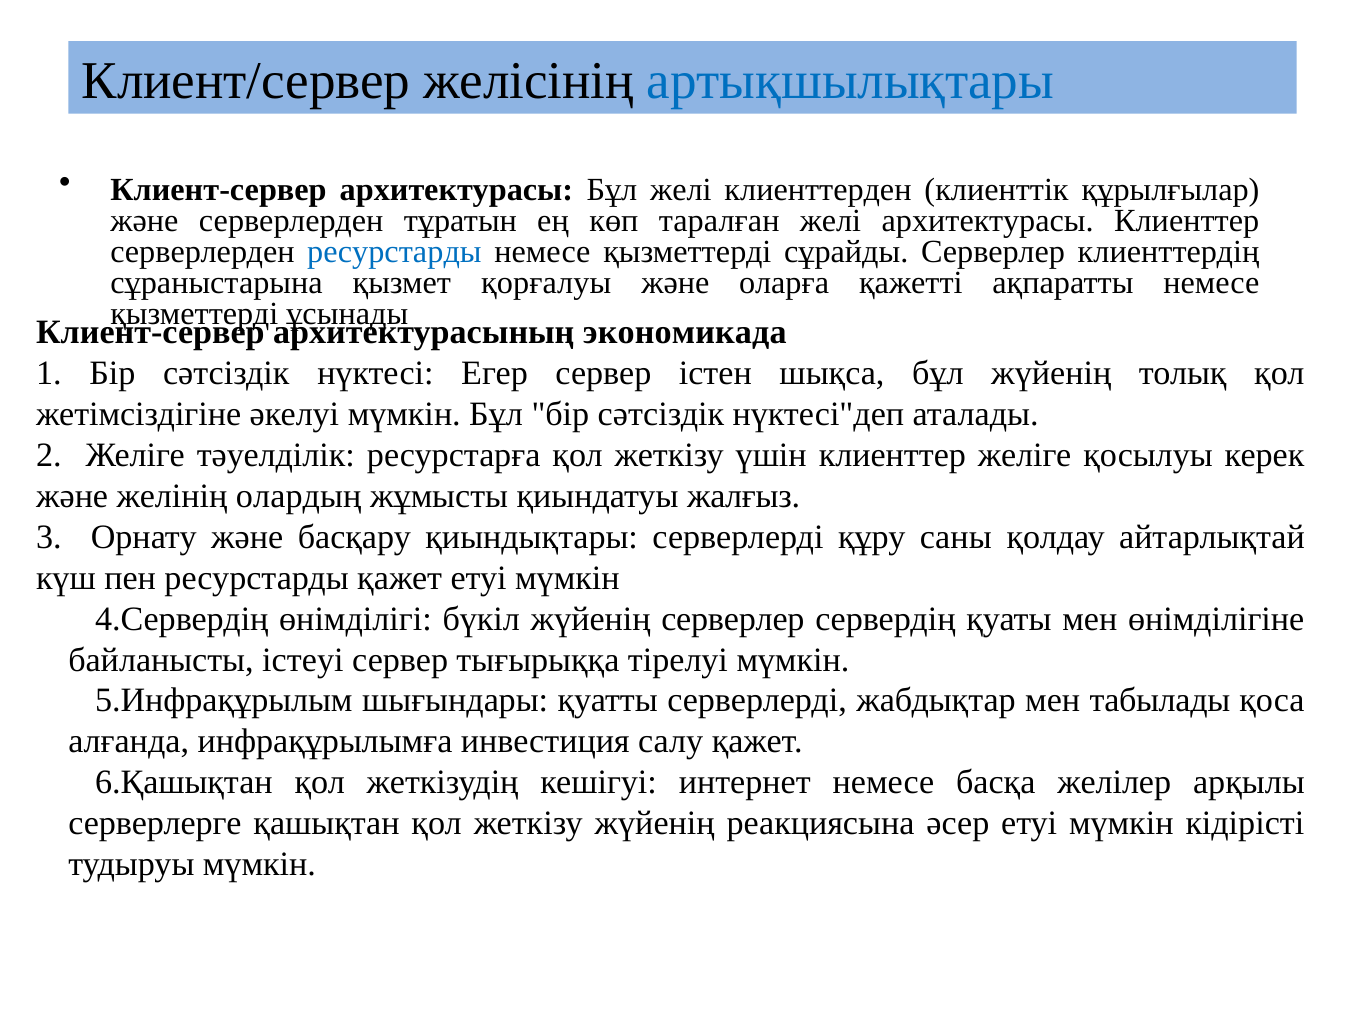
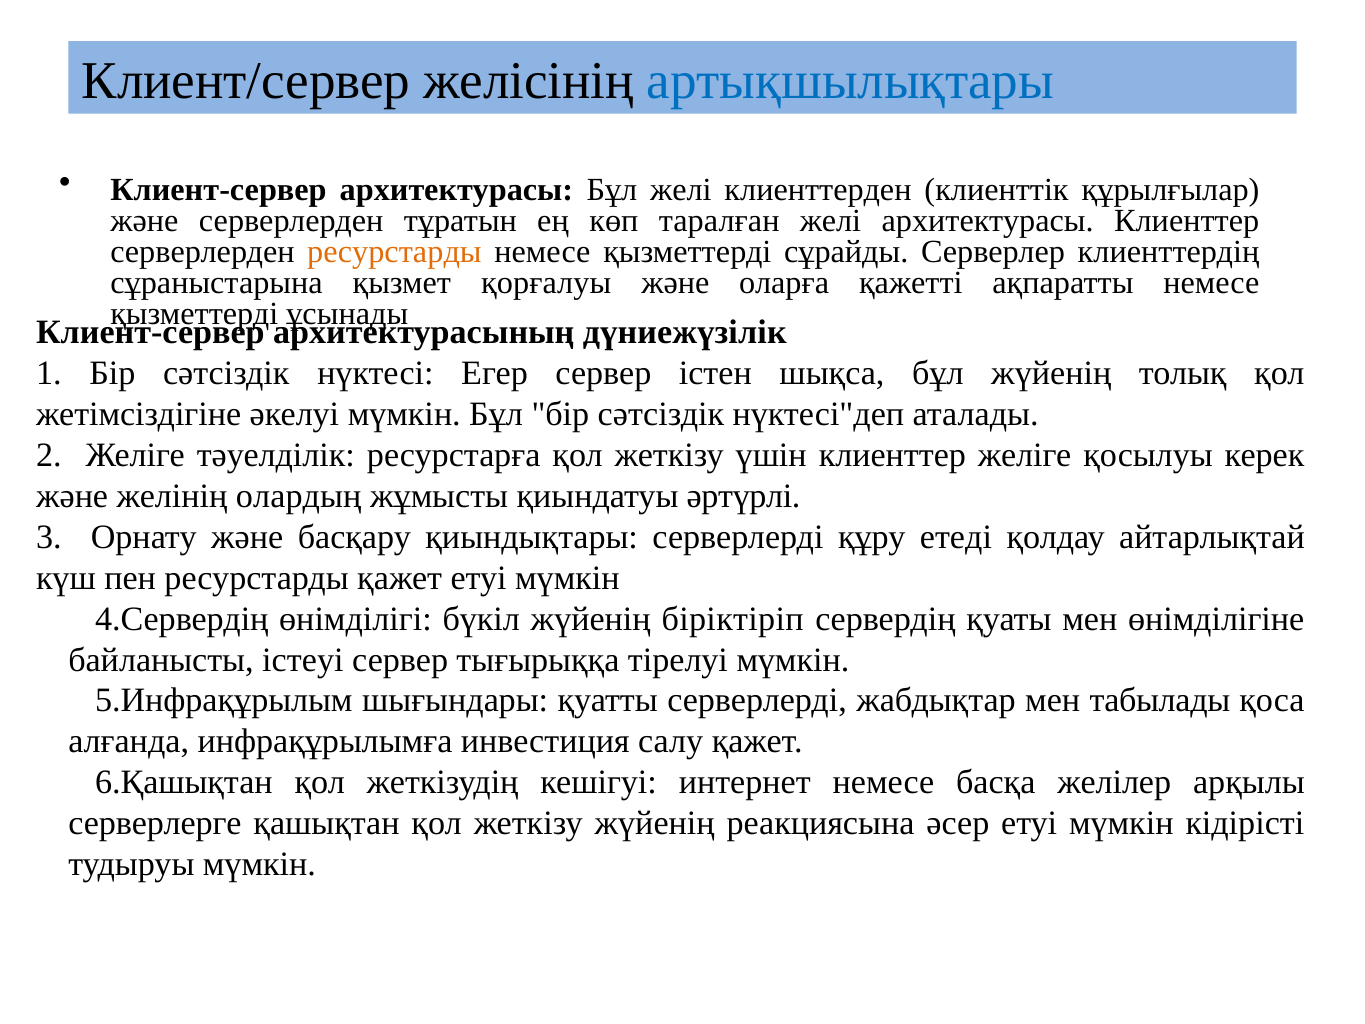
ресурстарды at (394, 252) colour: blue -> orange
экономикада: экономикада -> дүниежүзілік
жалғыз: жалғыз -> әртүрлі
саны: саны -> етеді
жүйенің серверлер: серверлер -> біріктіріп
